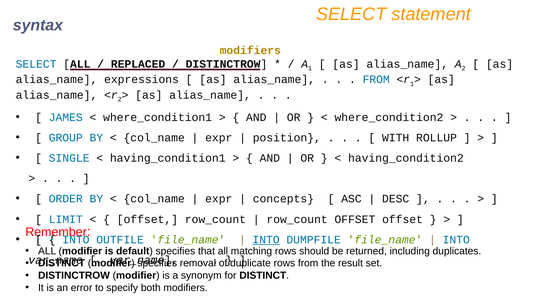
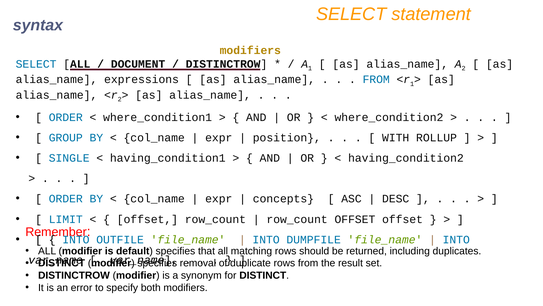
REPLACED: REPLACED -> DOCUMENT
JAMES at (66, 117): JAMES -> ORDER
INTO at (266, 239) underline: present -> none
